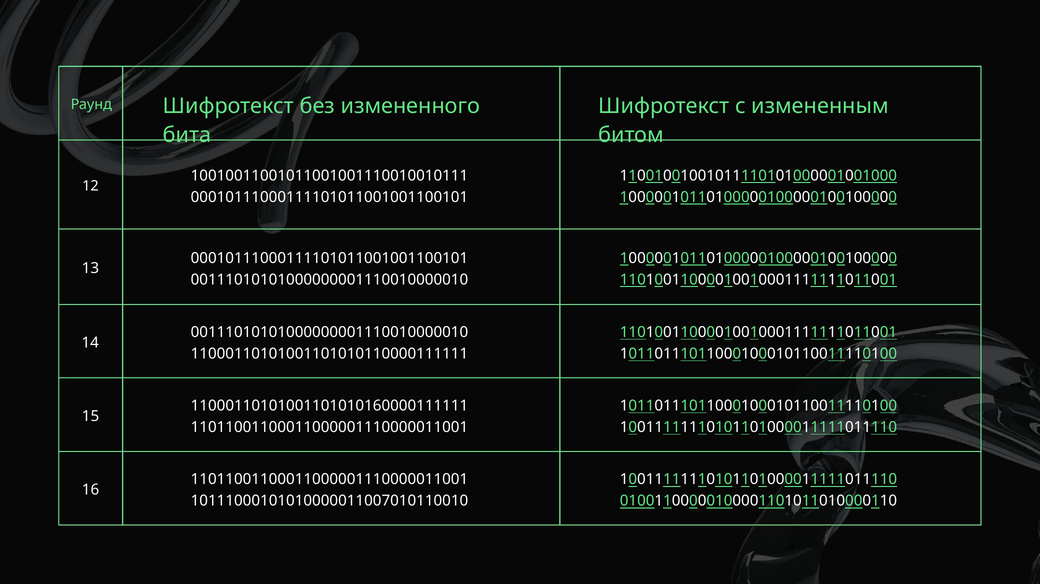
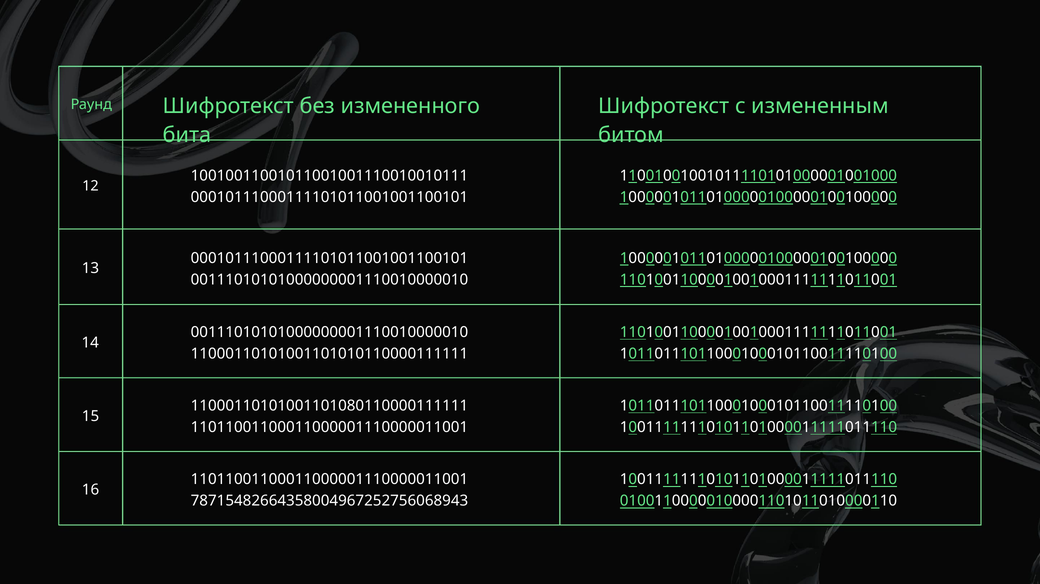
11000110101001101010160000111111: 11000110101001101010160000111111 -> 11000110101001101080110000111111
10111000101010000011007010110010: 10111000101010000011007010110010 -> 78715482664358004967252756068943
